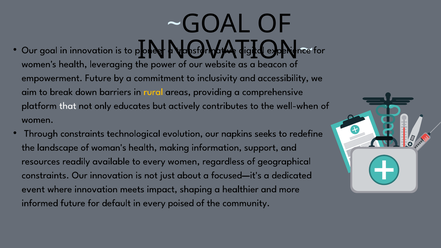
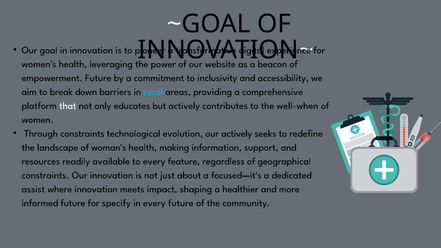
rural colour: yellow -> light blue
our napkins: napkins -> actively
every women: women -> feature
event: event -> assist
default: default -> specify
every poised: poised -> future
